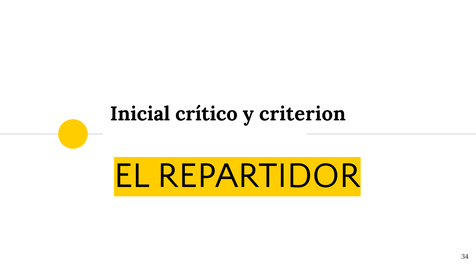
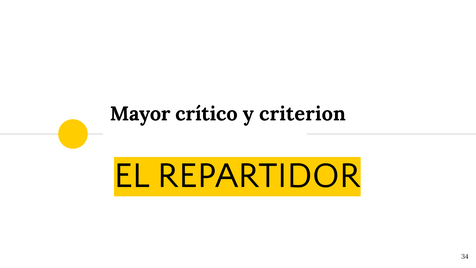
Inicial: Inicial -> Mayor
